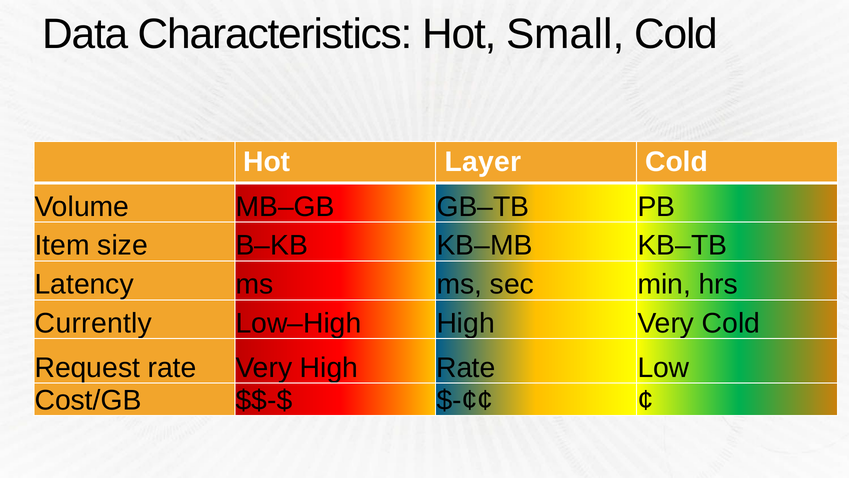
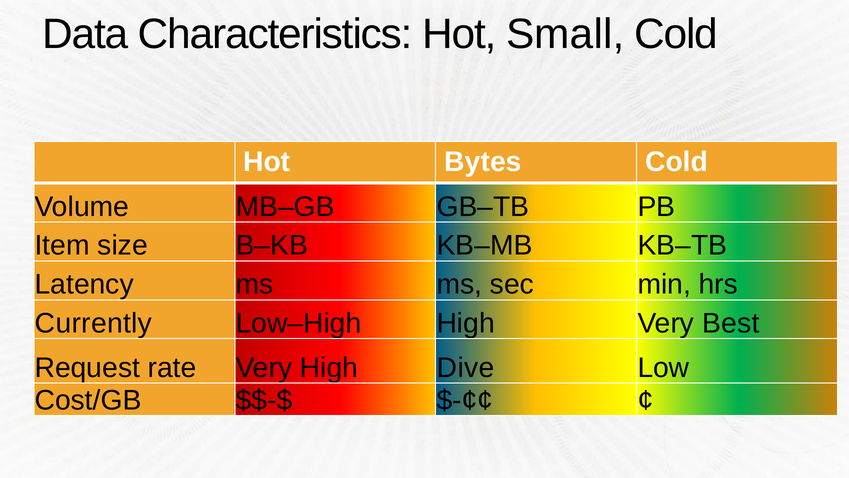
Layer: Layer -> Bytes
Very Cold: Cold -> Best
High Rate: Rate -> Dive
